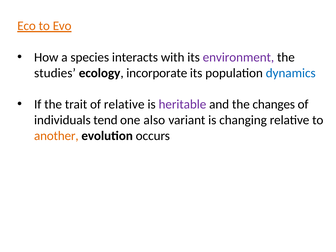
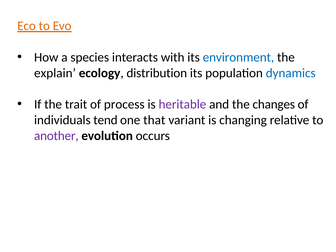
environment colour: purple -> blue
studies: studies -> explain
incorporate: incorporate -> distribution
of relative: relative -> process
also: also -> that
another colour: orange -> purple
